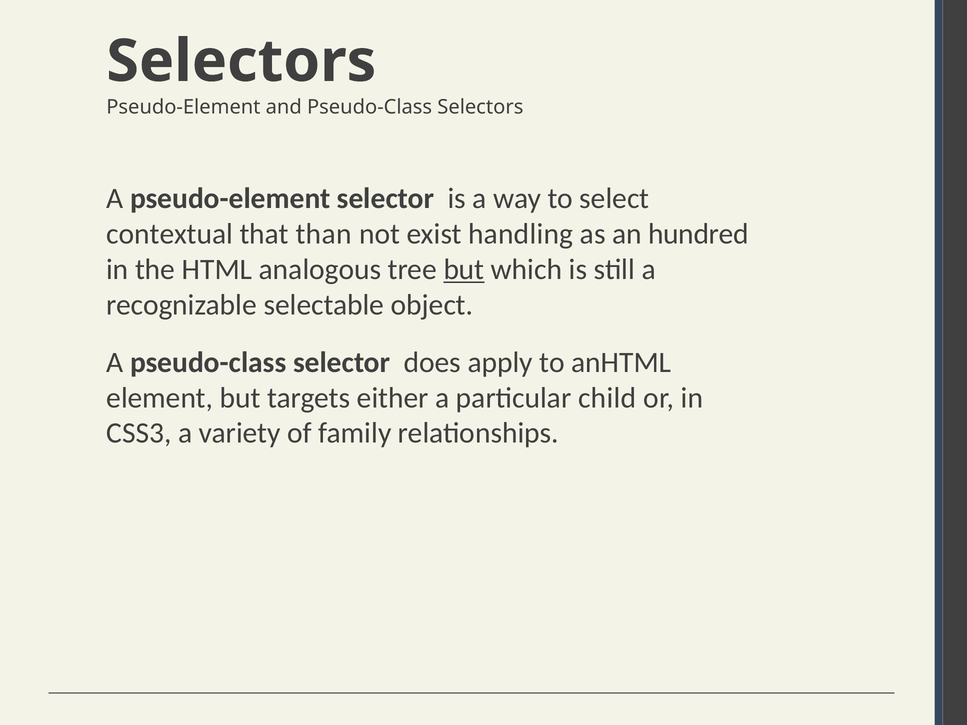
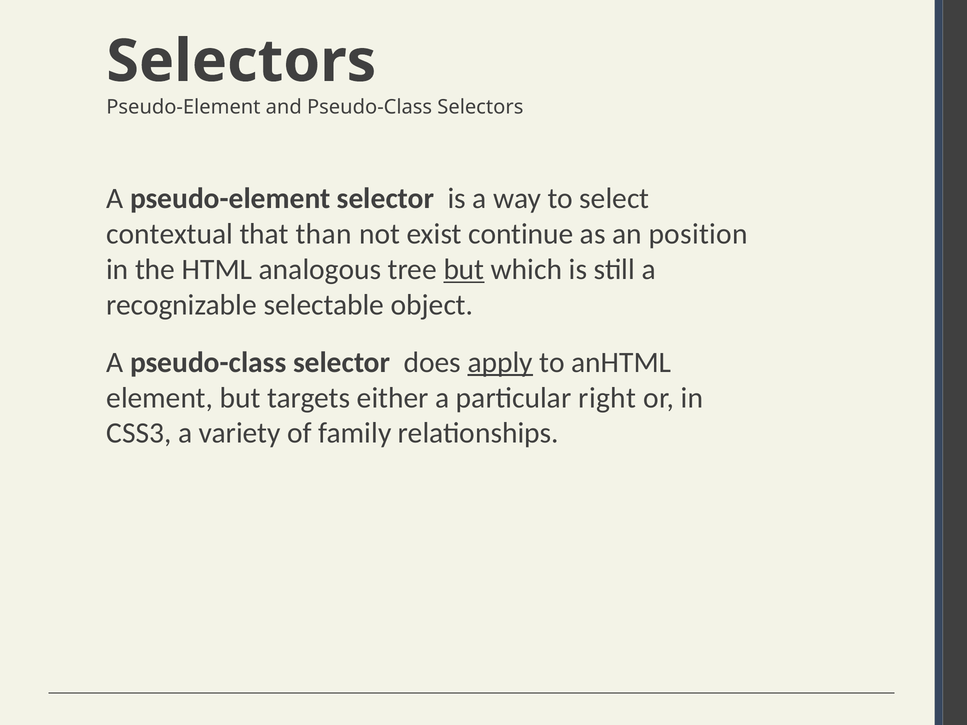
handling: handling -> continue
hundred: hundred -> position
apply underline: none -> present
child: child -> right
